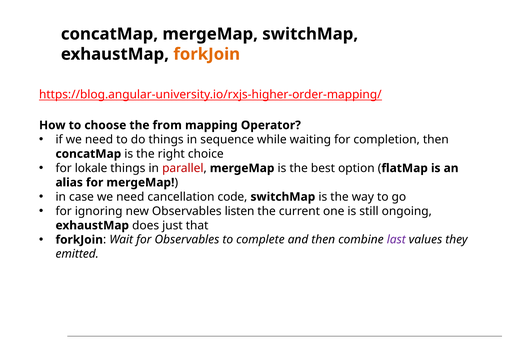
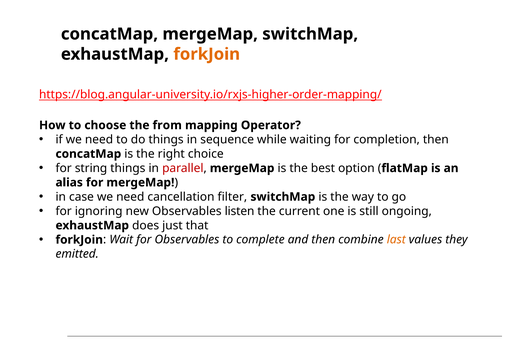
lokale: lokale -> string
code: code -> filter
last colour: purple -> orange
